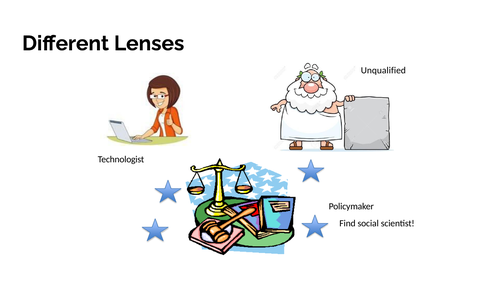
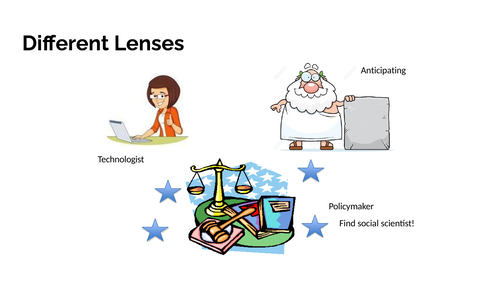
Unqualified: Unqualified -> Anticipating
